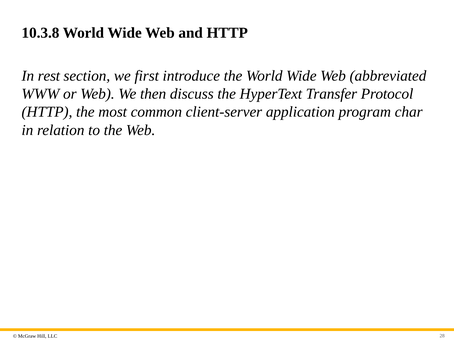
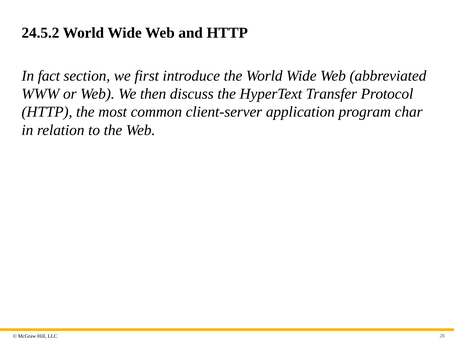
10.3.8: 10.3.8 -> 24.5.2
rest: rest -> fact
